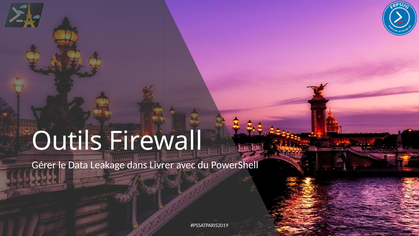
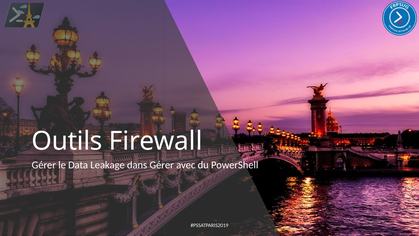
dans Livrer: Livrer -> Gérer
